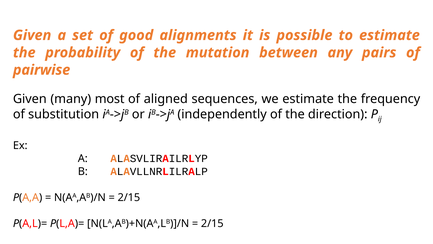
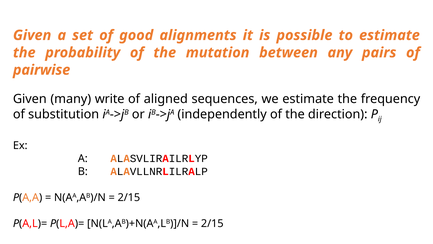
most: most -> write
